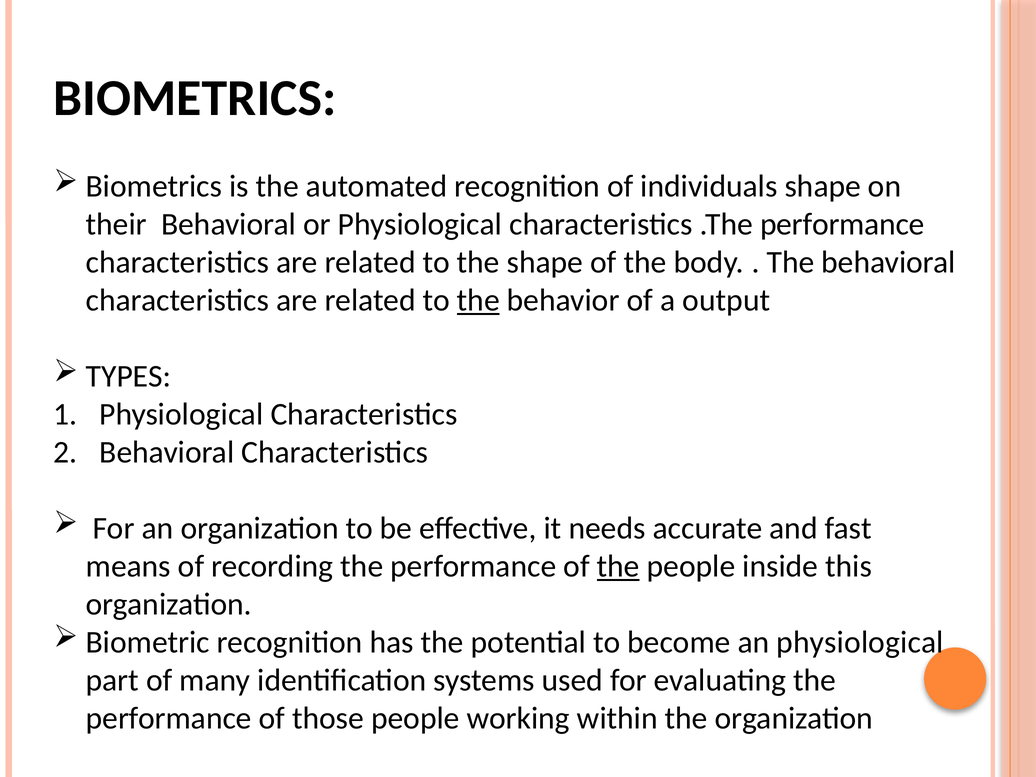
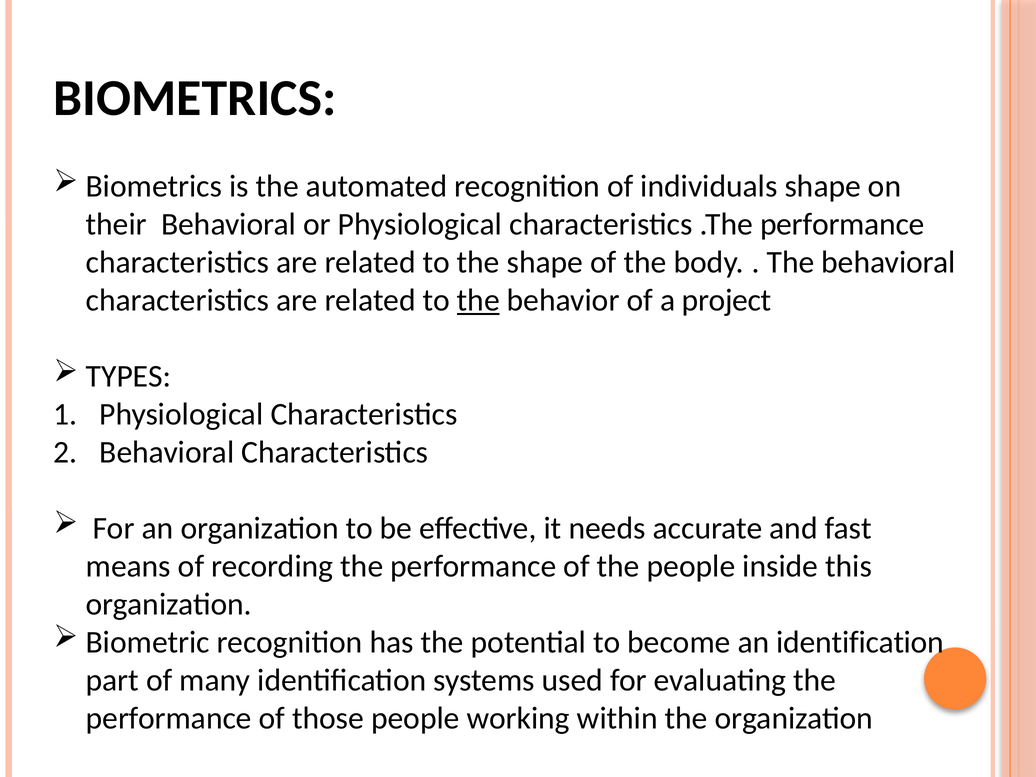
output: output -> project
the at (618, 566) underline: present -> none
an physiological: physiological -> identification
